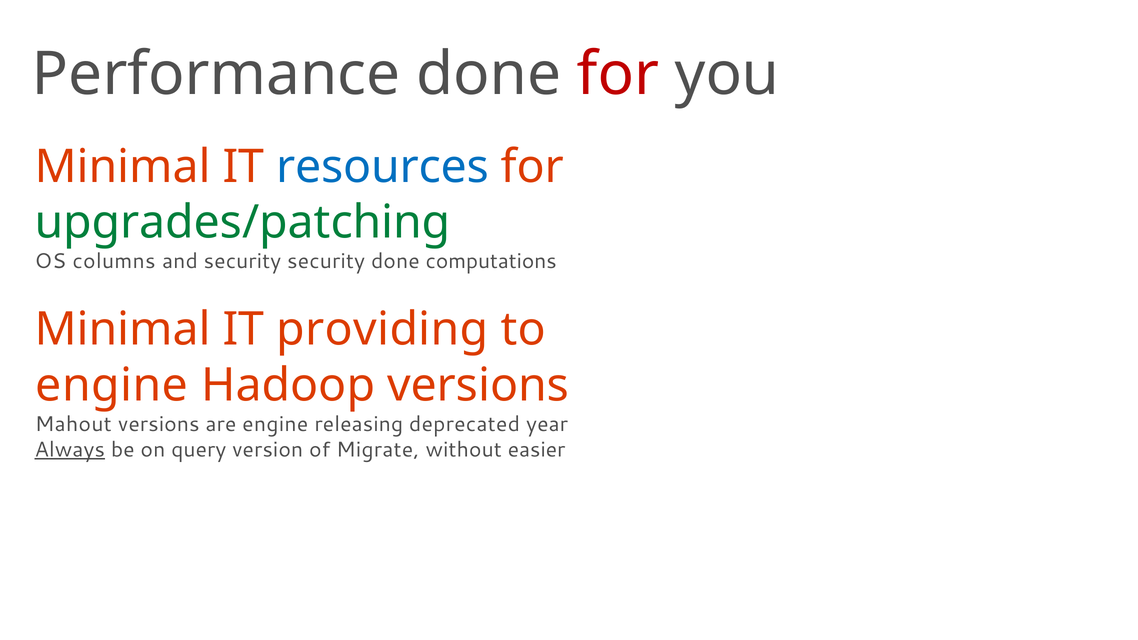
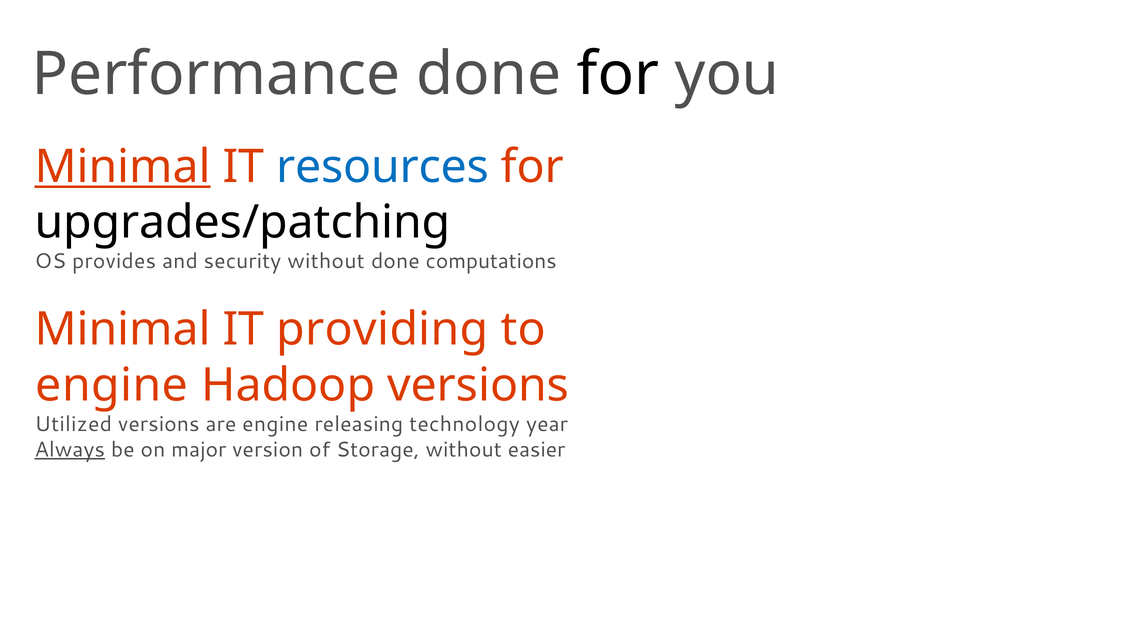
for at (618, 74) colour: red -> black
Minimal at (123, 167) underline: none -> present
upgrades/patching colour: green -> black
columns: columns -> provides
security security: security -> without
Mahout: Mahout -> Utilized
deprecated: deprecated -> technology
query: query -> major
Migrate: Migrate -> Storage
